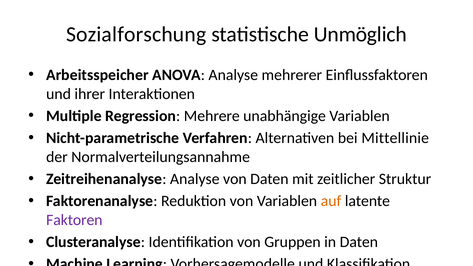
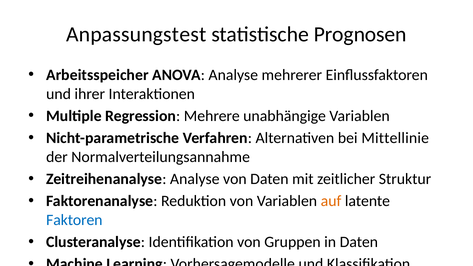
Sozialforschung: Sozialforschung -> Anpassungstest
Unmöglich: Unmöglich -> Prognosen
Faktoren colour: purple -> blue
